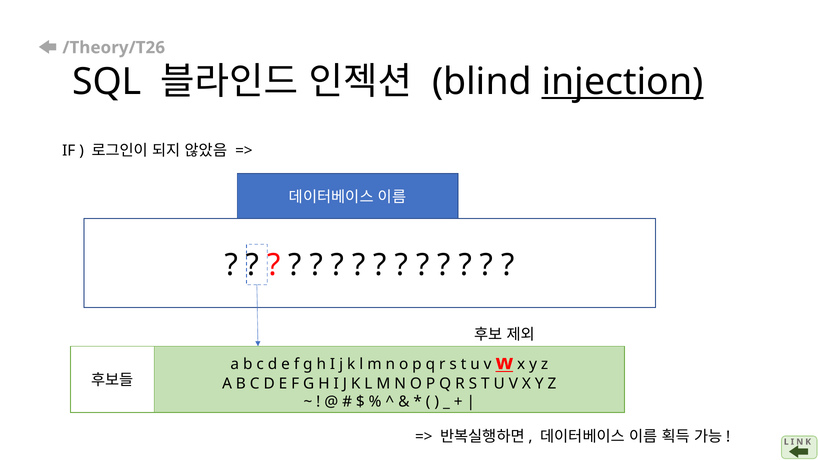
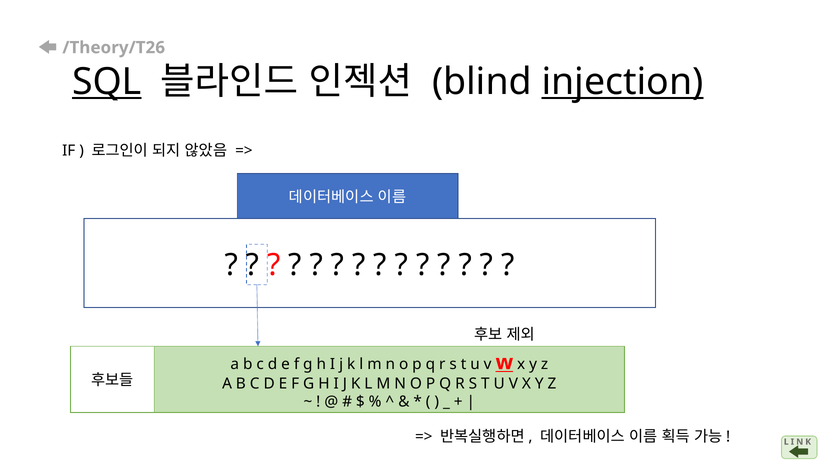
SQL underline: none -> present
